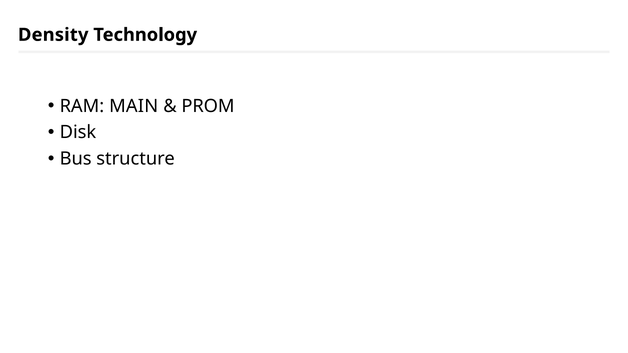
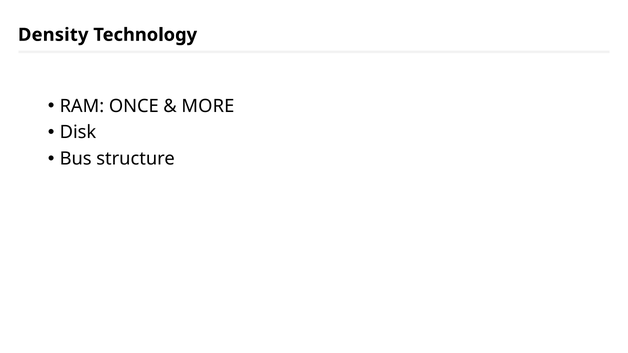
MAIN: MAIN -> ONCE
PROM: PROM -> MORE
